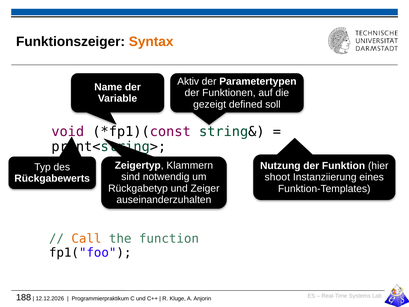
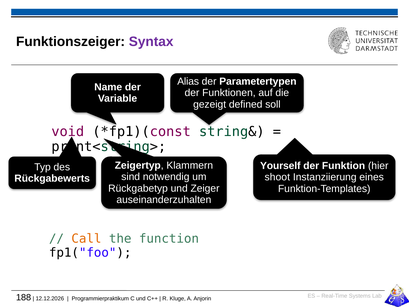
Syntax colour: orange -> purple
Aktiv: Aktiv -> Alias
Nutzung: Nutzung -> Yourself
